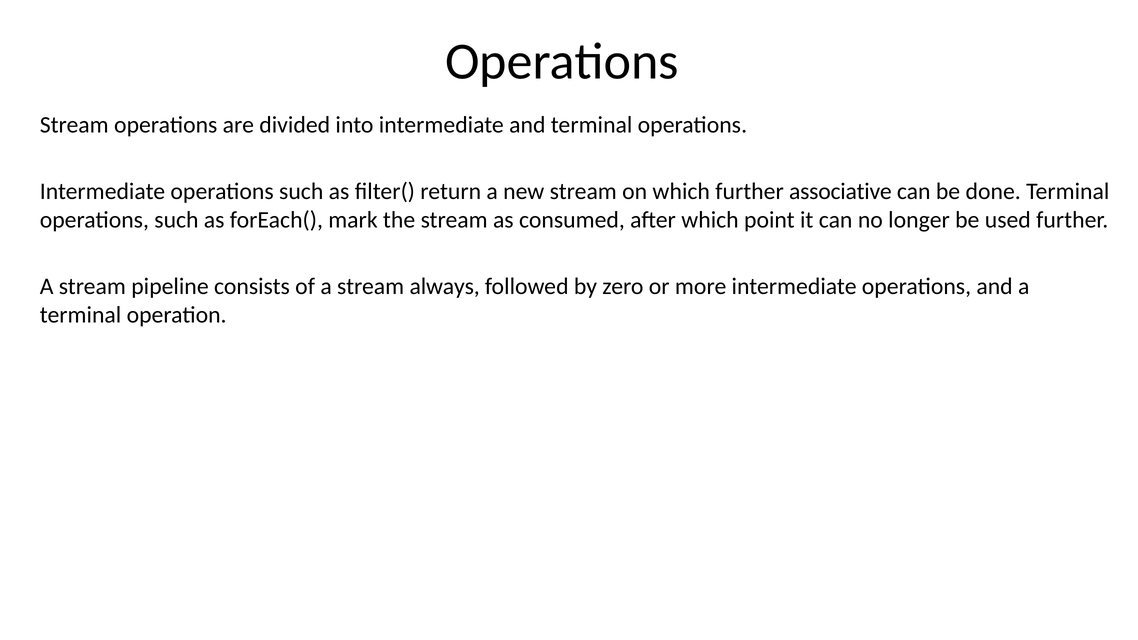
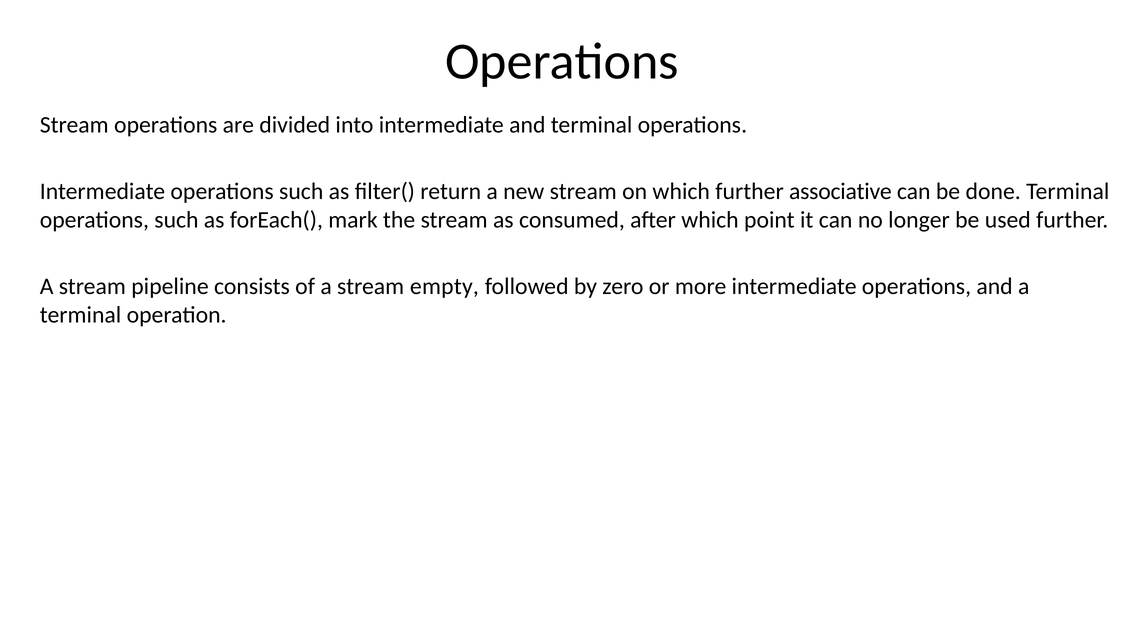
always: always -> empty
